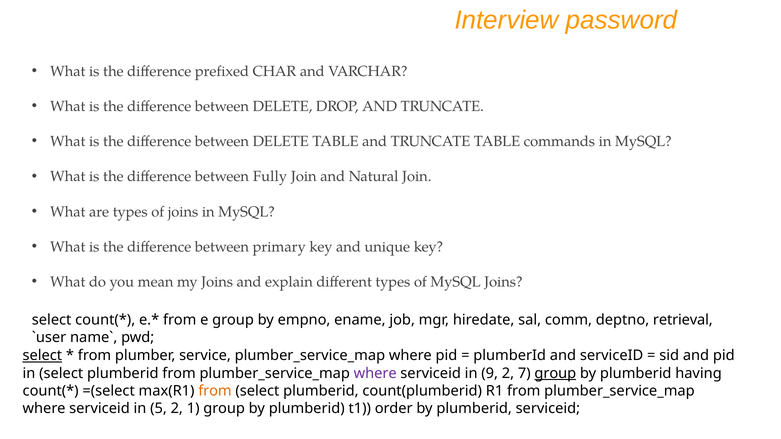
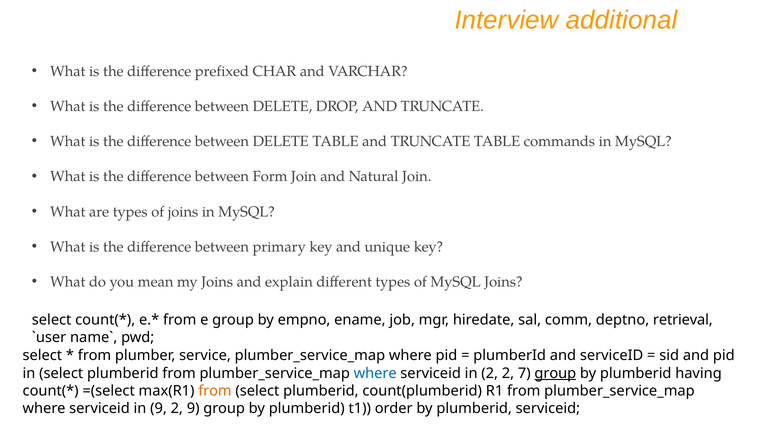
password: password -> additional
Fully: Fully -> Form
select at (42, 356) underline: present -> none
where at (375, 373) colour: purple -> blue
in 9: 9 -> 2
in 5: 5 -> 9
2 1: 1 -> 9
